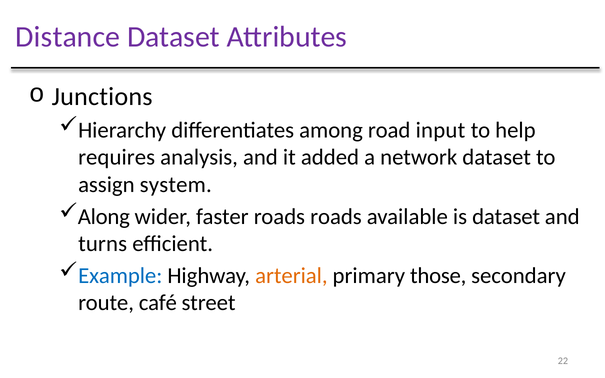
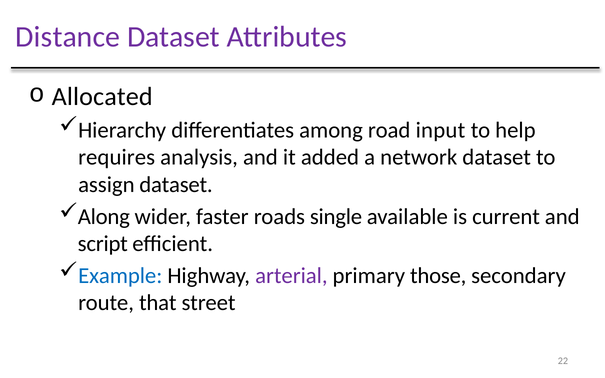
Junctions: Junctions -> Allocated
assign system: system -> dataset
roads roads: roads -> single
is dataset: dataset -> current
turns: turns -> script
arterial colour: orange -> purple
café: café -> that
